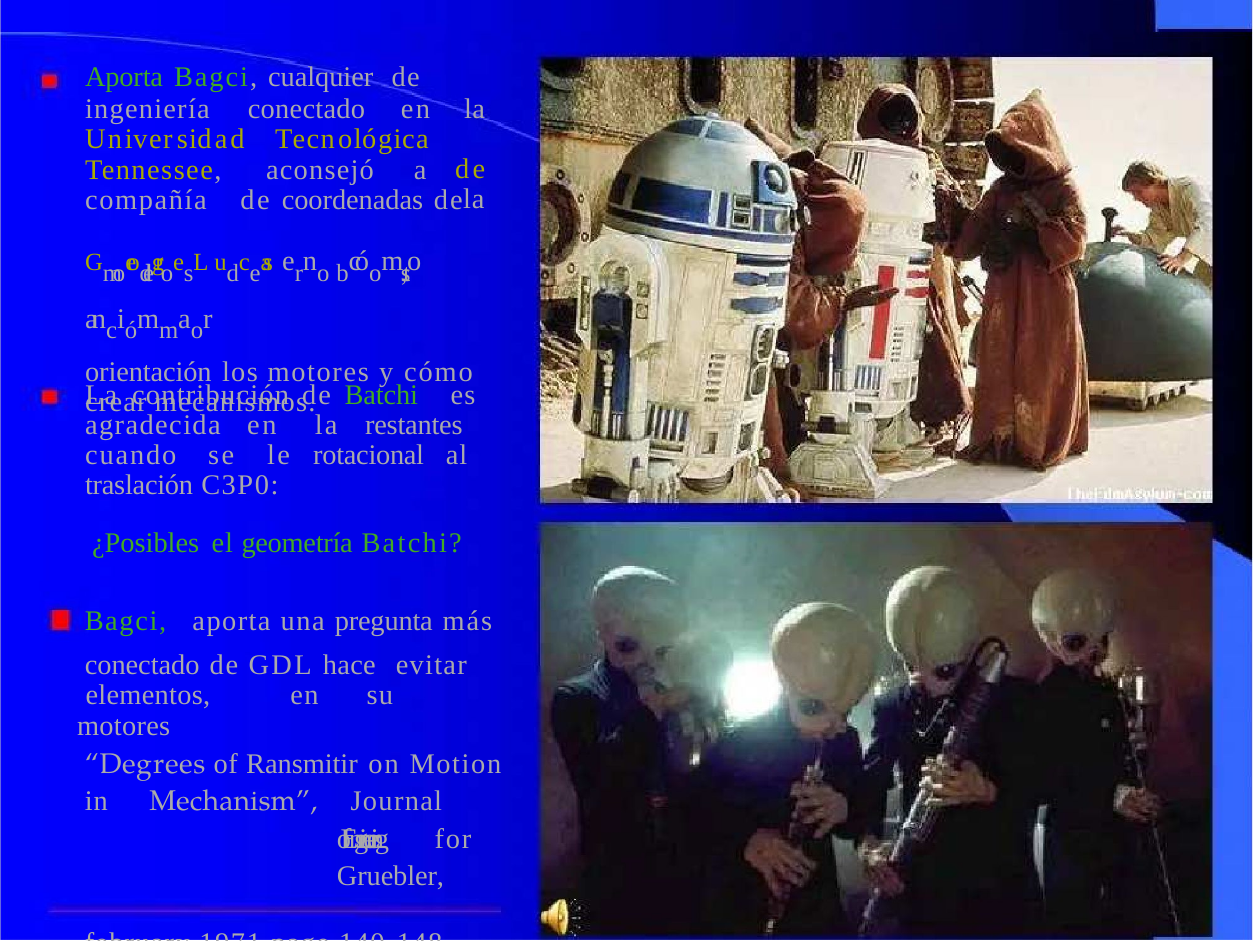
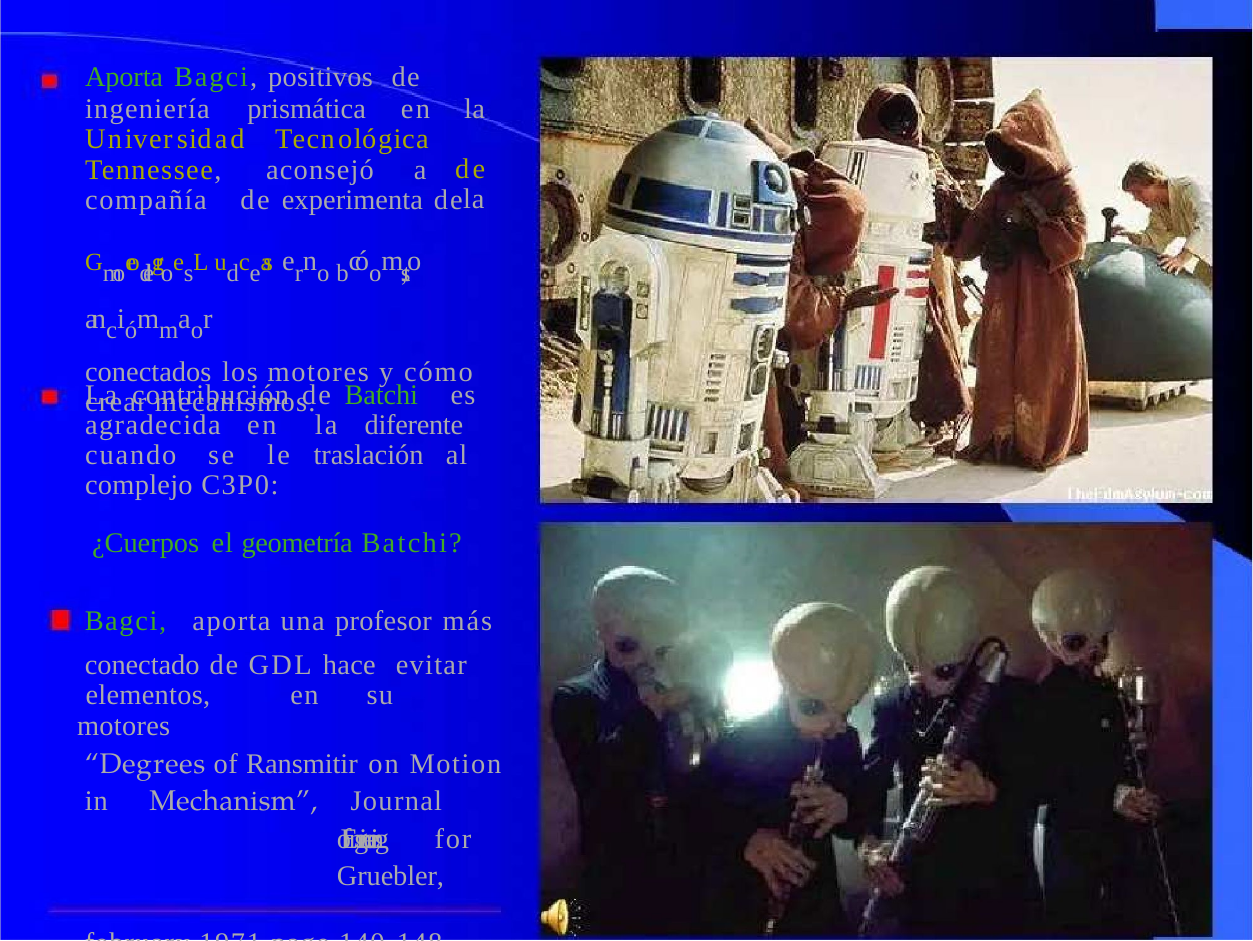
cualquier: cualquier -> positivos
ingeniería conectado: conectado -> prismática
coordenadas: coordenadas -> experimenta
orientación: orientación -> conectados
restantes: restantes -> diferente
rotacional: rotacional -> traslación
traslación: traslación -> complejo
¿Posibles: ¿Posibles -> ¿Cuerpos
pregunta: pregunta -> profesor
